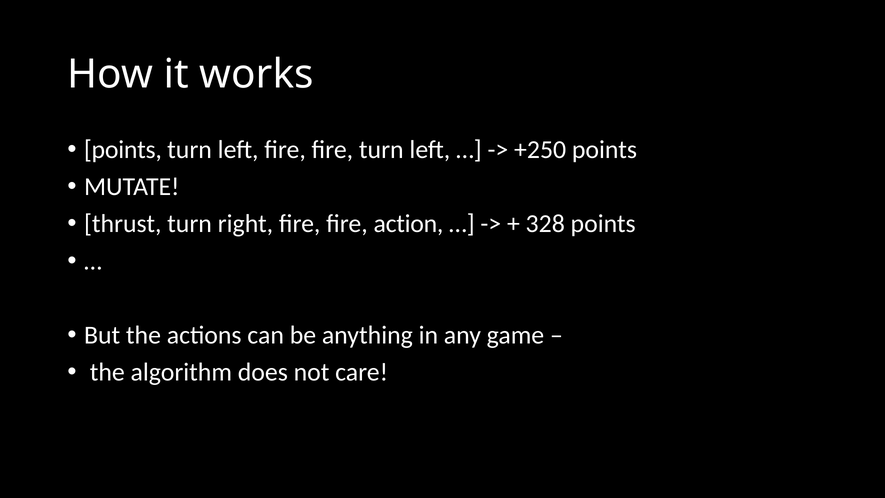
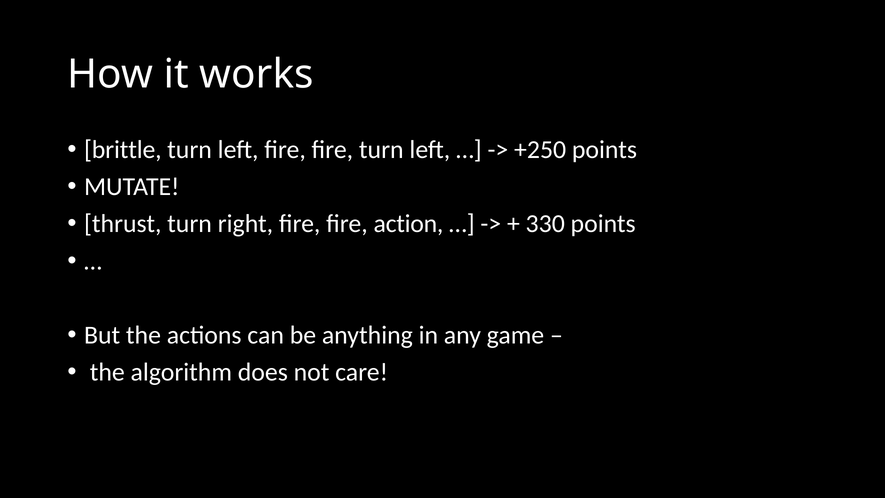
points at (123, 150): points -> brittle
328: 328 -> 330
